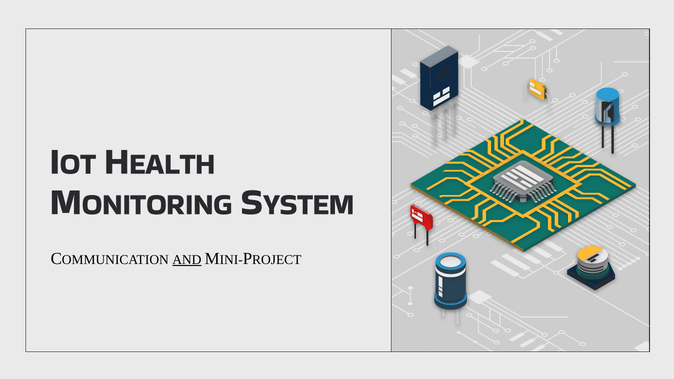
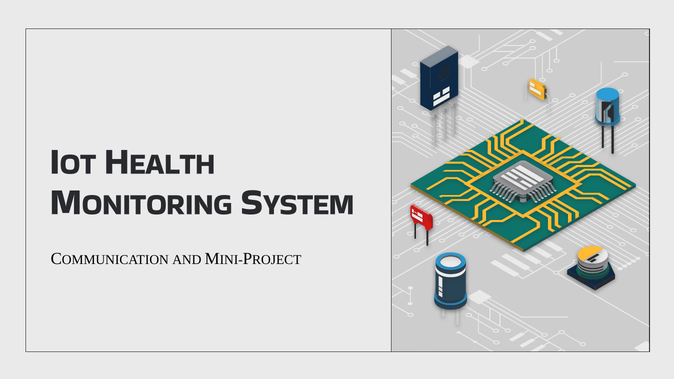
AND underline: present -> none
